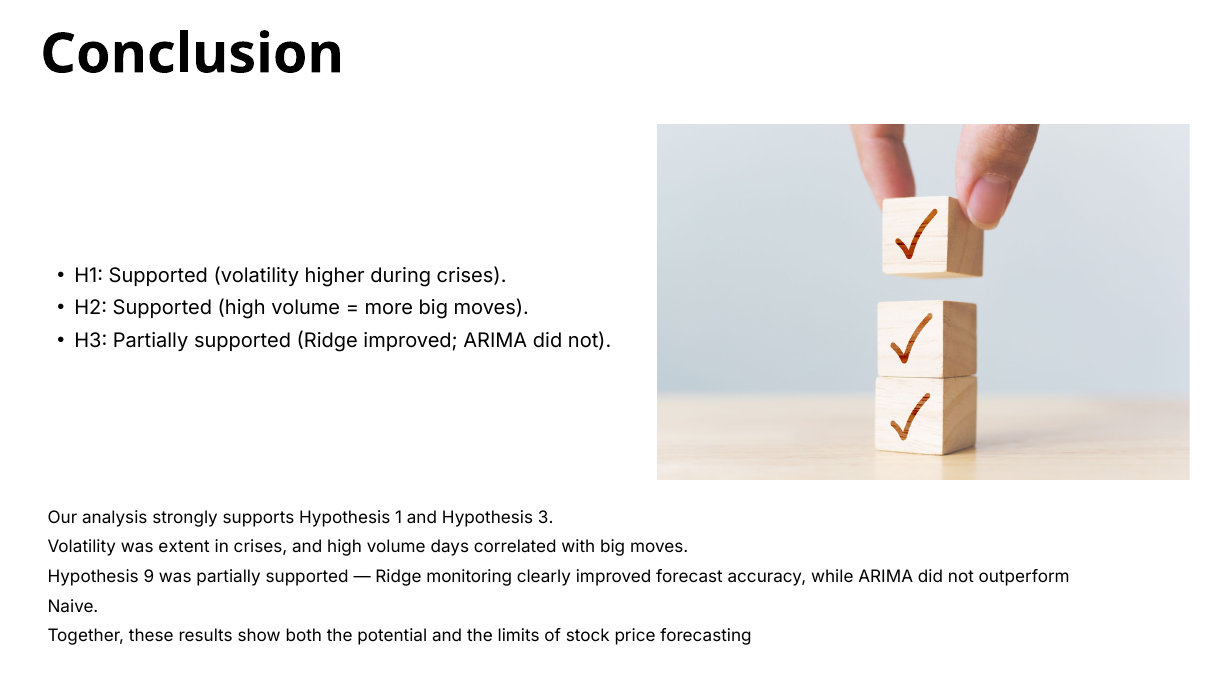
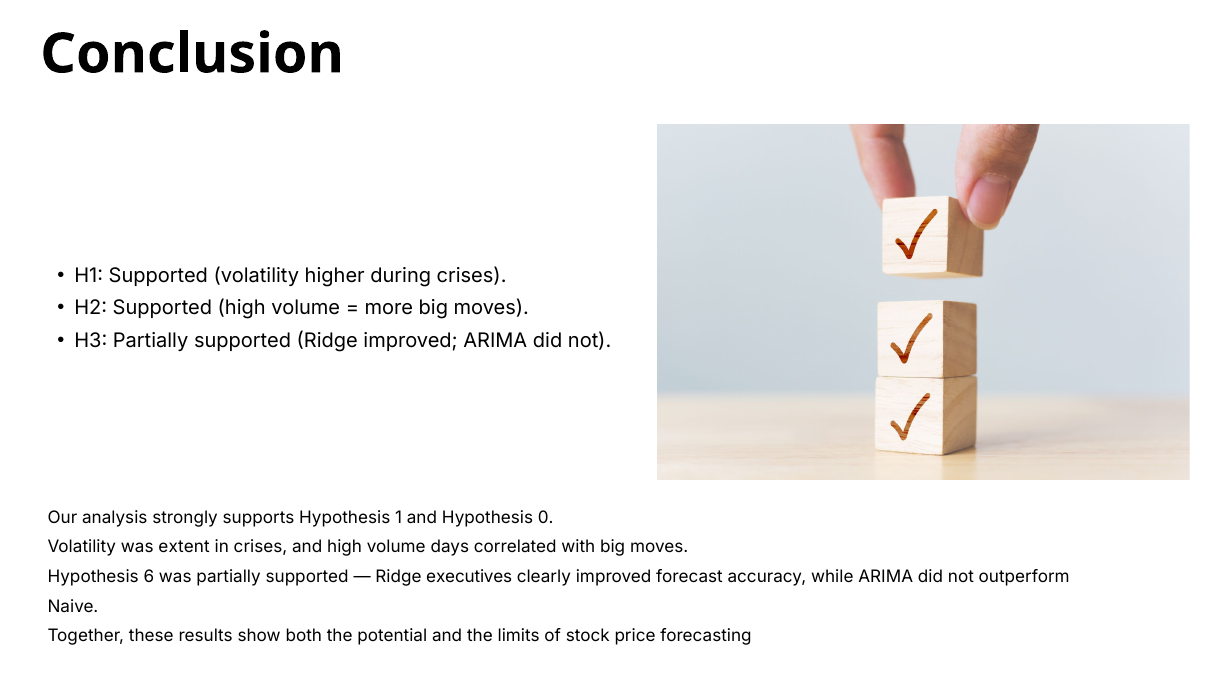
3: 3 -> 0
9: 9 -> 6
monitoring: monitoring -> executives
